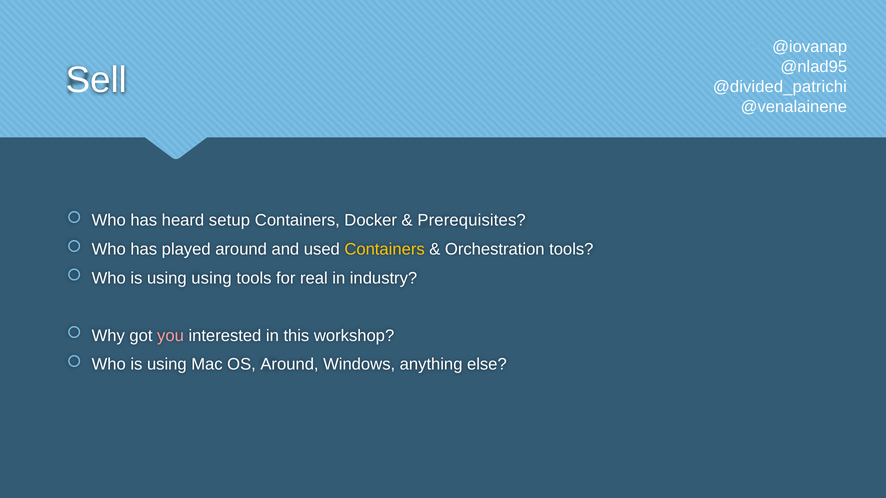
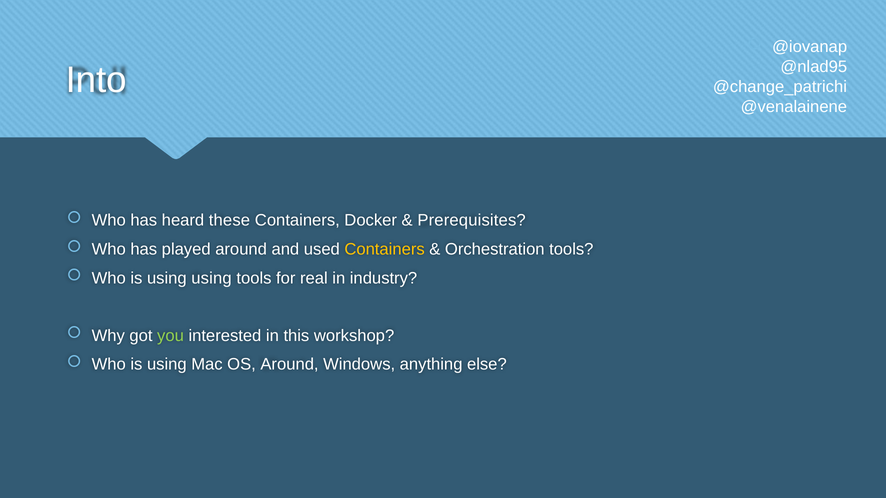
Sell: Sell -> Into
@divided_patrichi: @divided_patrichi -> @change_patrichi
setup: setup -> these
you colour: pink -> light green
